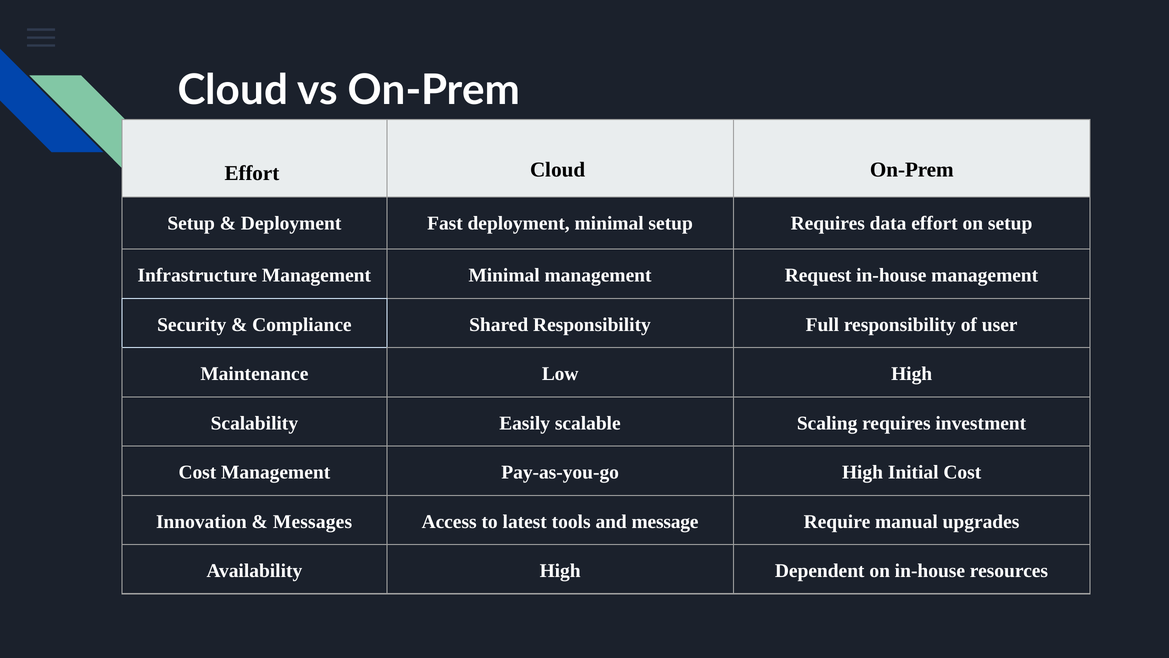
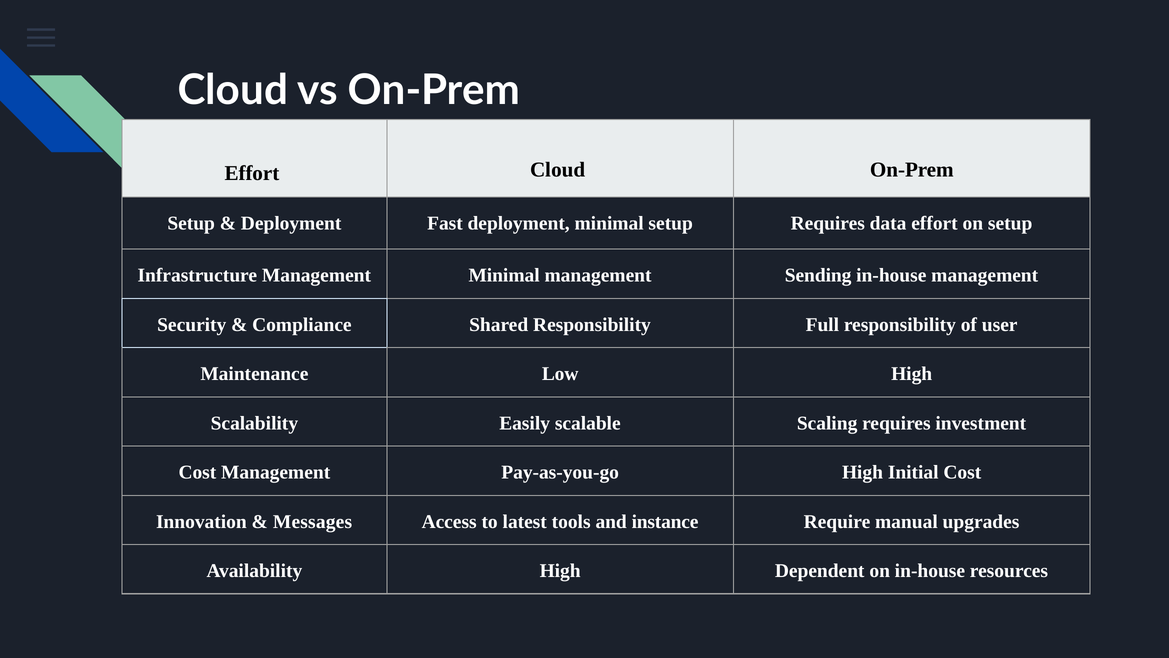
Request: Request -> Sending
message: message -> instance
